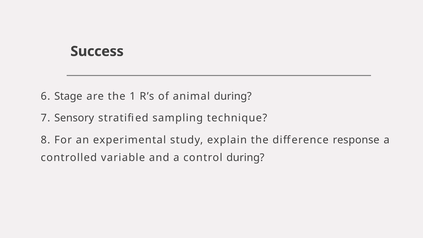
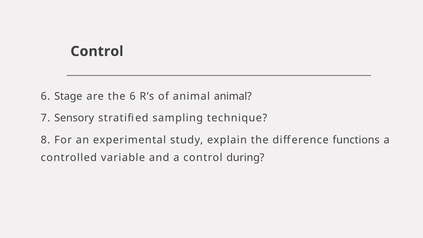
Success at (97, 51): Success -> Control
the 1: 1 -> 6
animal during: during -> animal
response: response -> functions
